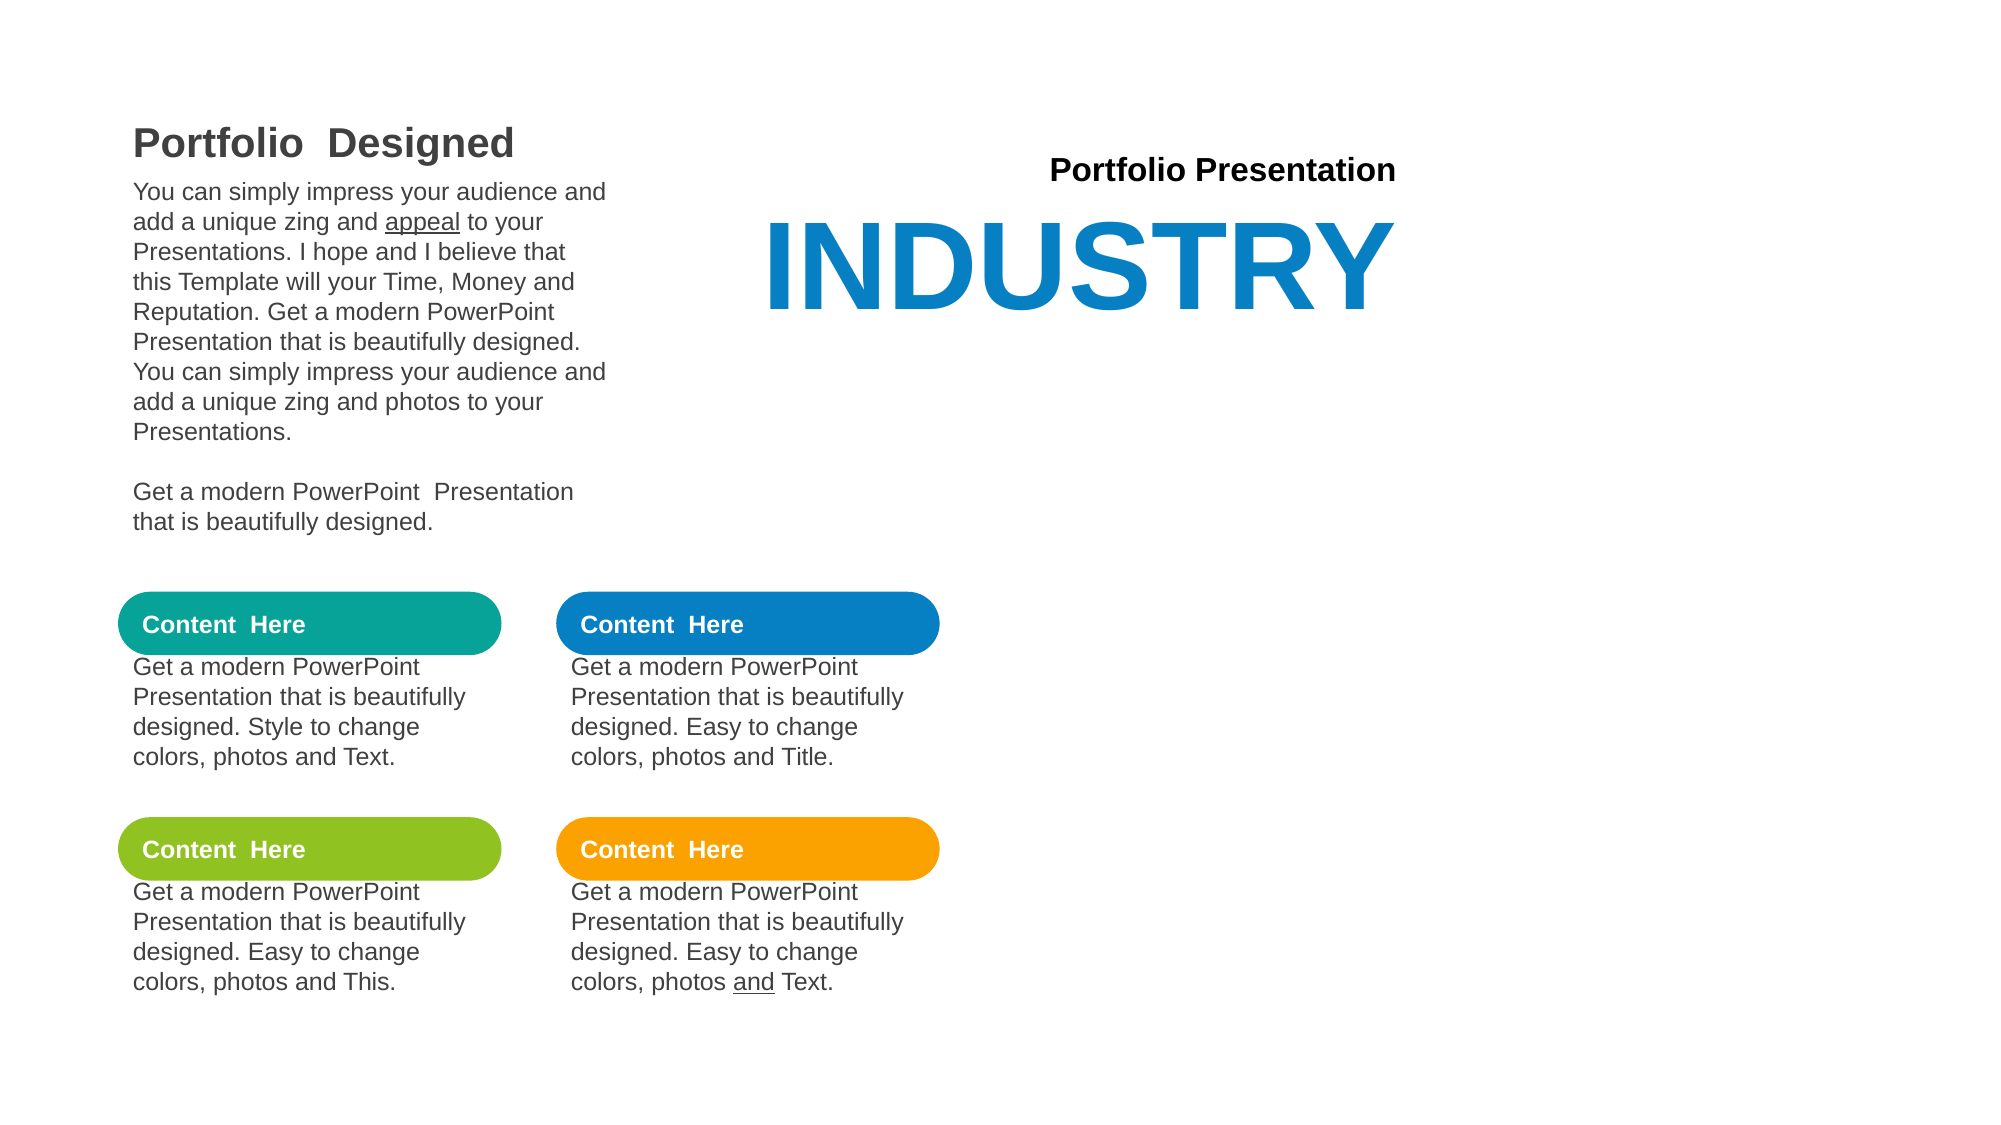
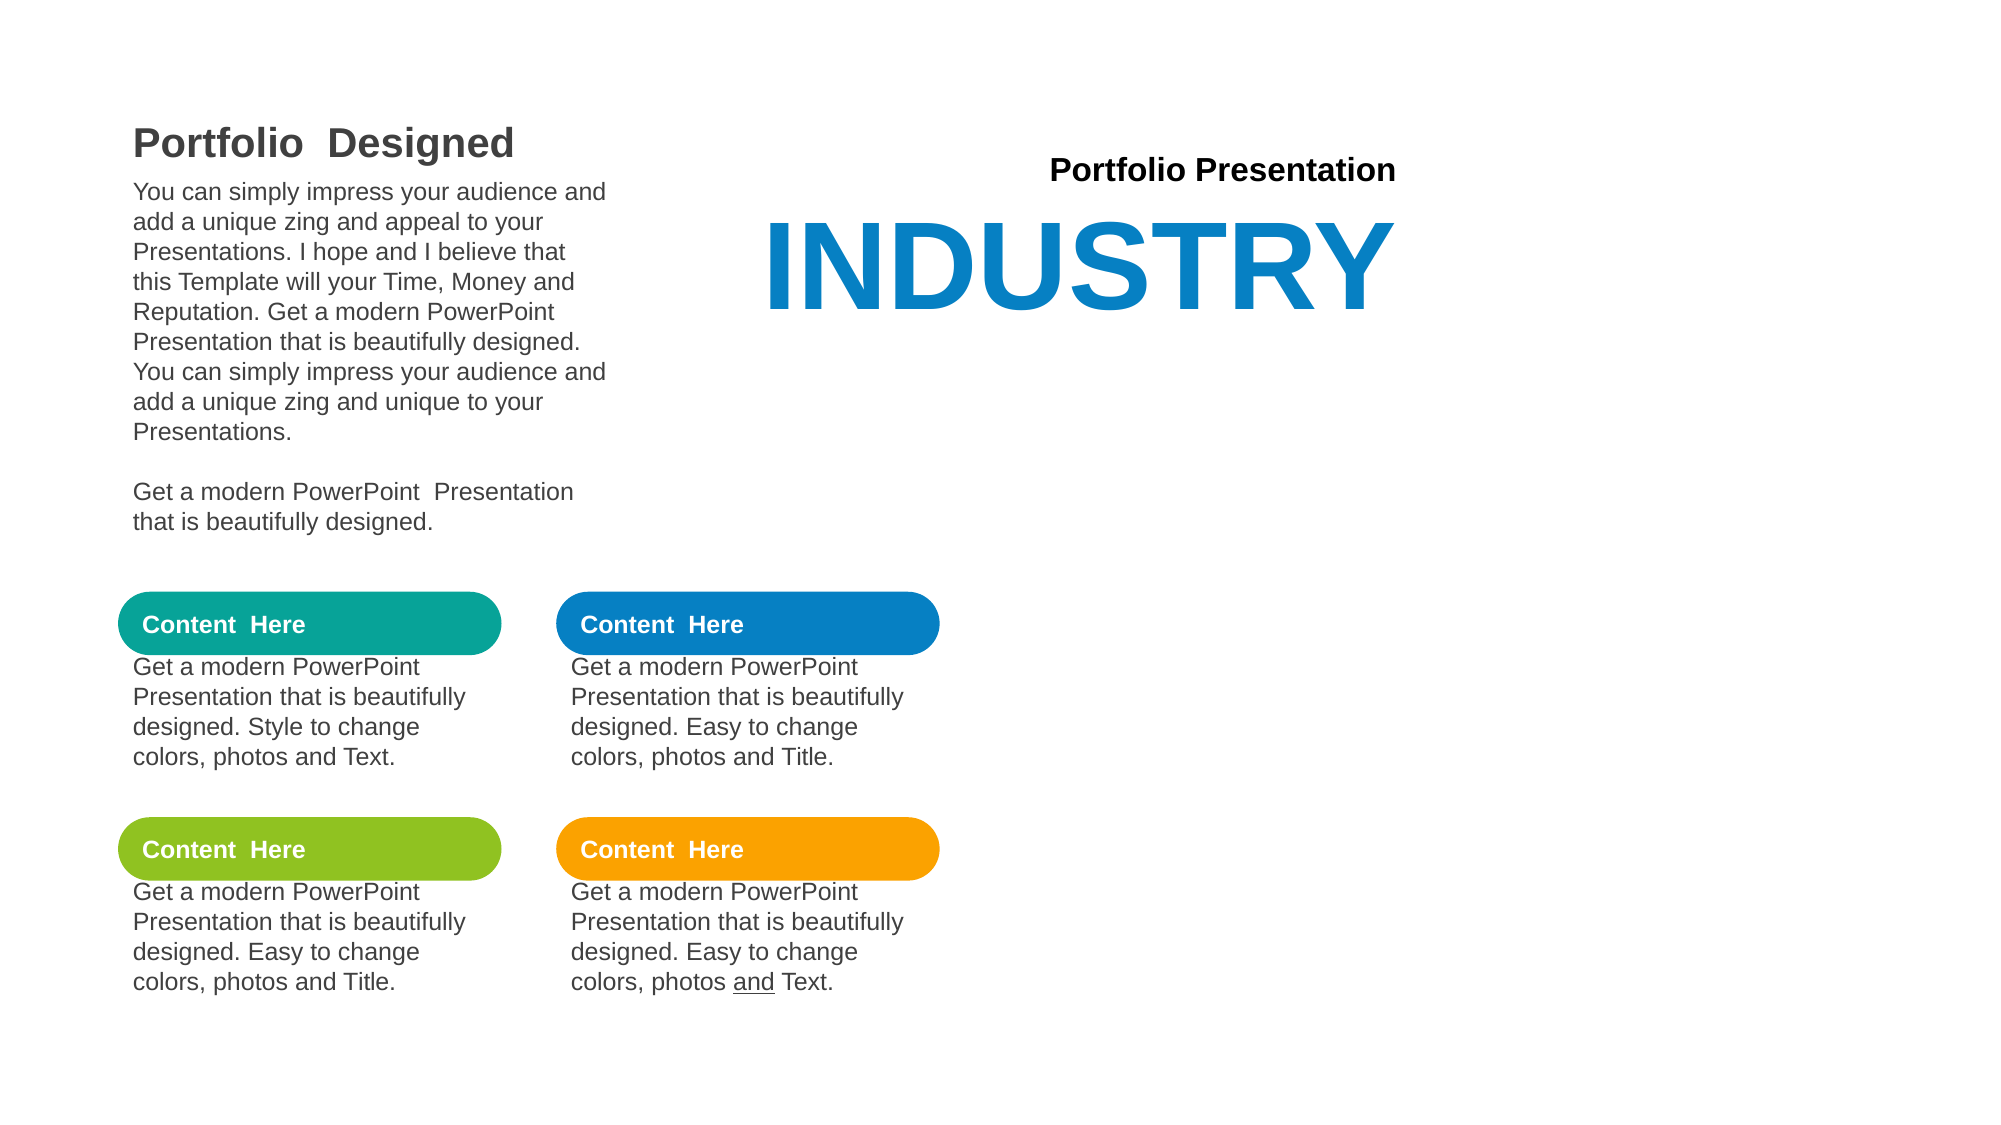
appeal underline: present -> none
and photos: photos -> unique
This at (370, 983): This -> Title
